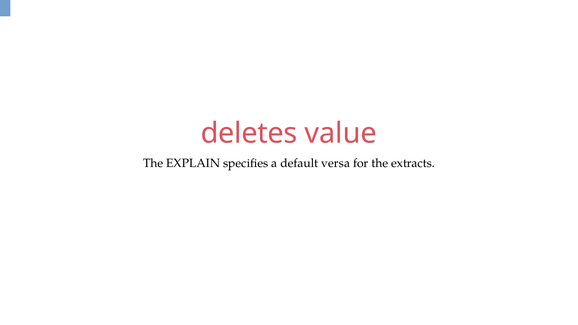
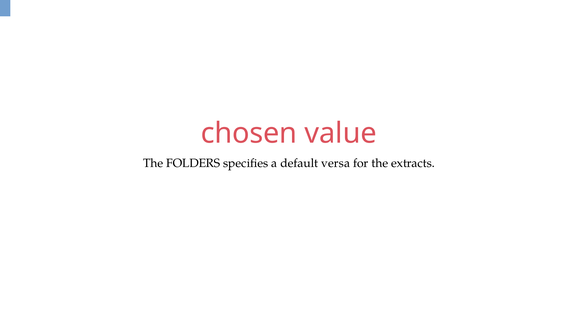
deletes: deletes -> chosen
EXPLAIN: EXPLAIN -> FOLDERS
